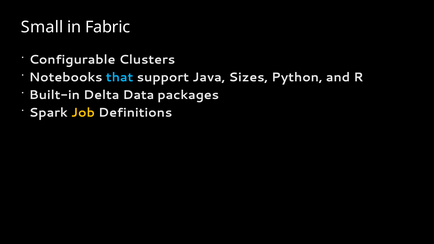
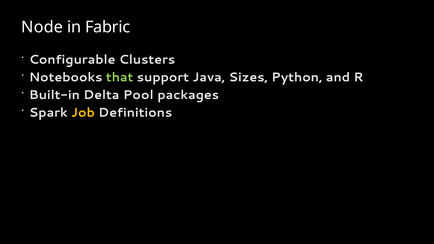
Small: Small -> Node
that colour: light blue -> light green
Data: Data -> Pool
